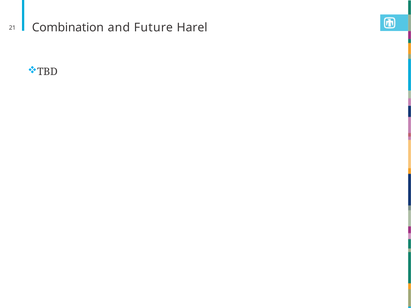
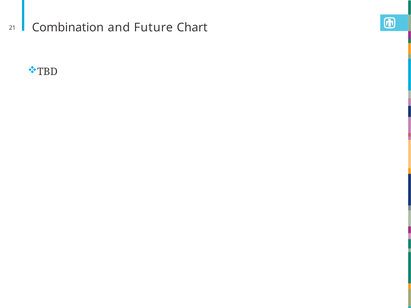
Harel: Harel -> Chart
